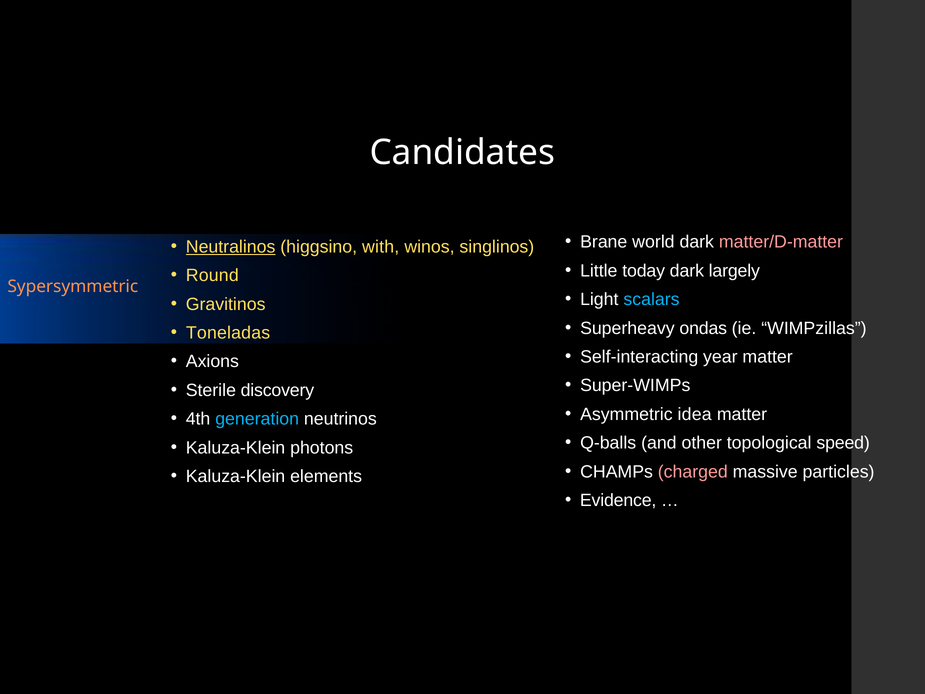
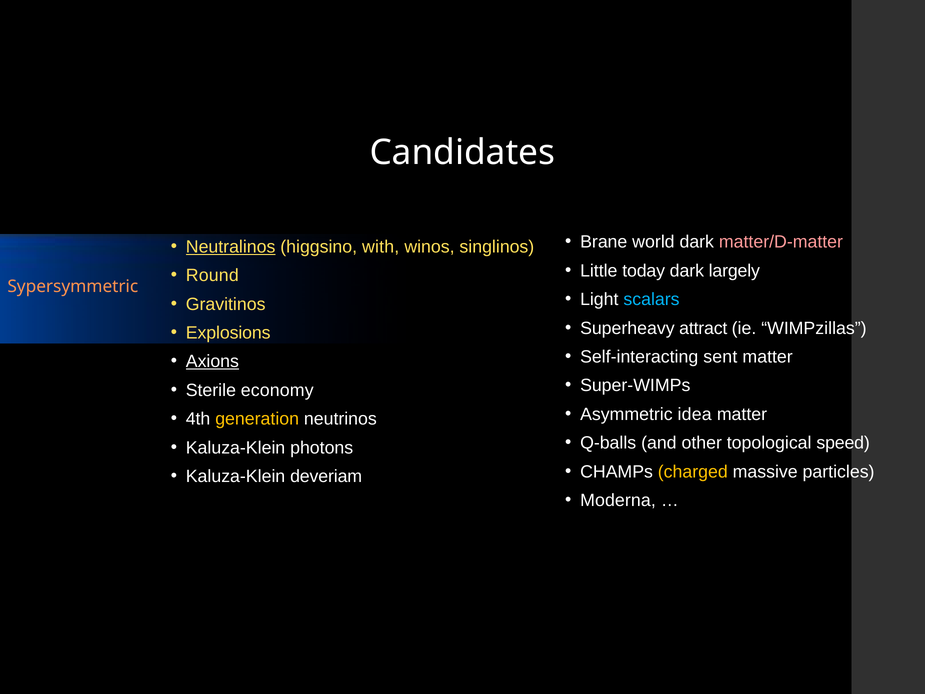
ondas: ondas -> attract
Toneladas: Toneladas -> Explosions
year: year -> sent
Axions underline: none -> present
discovery: discovery -> economy
generation colour: light blue -> yellow
charged colour: pink -> yellow
elements: elements -> deveriam
Evidence: Evidence -> Moderna
